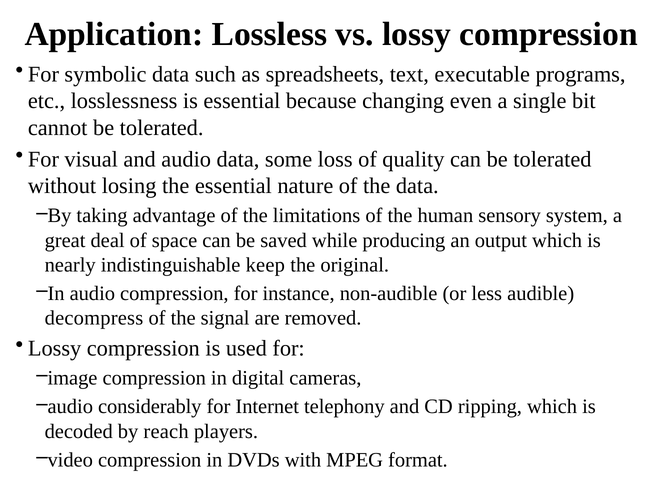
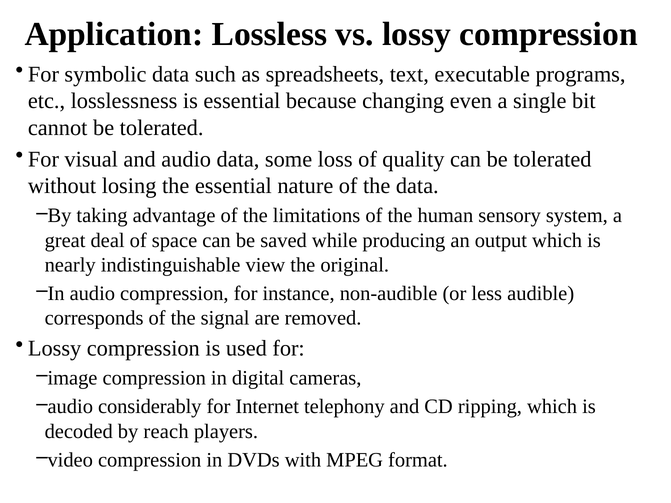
keep: keep -> view
decompress: decompress -> corresponds
